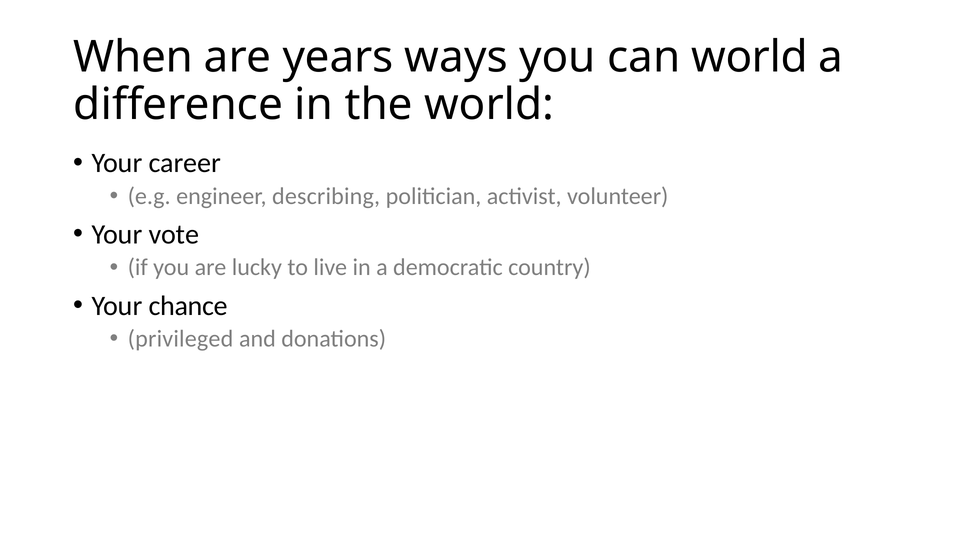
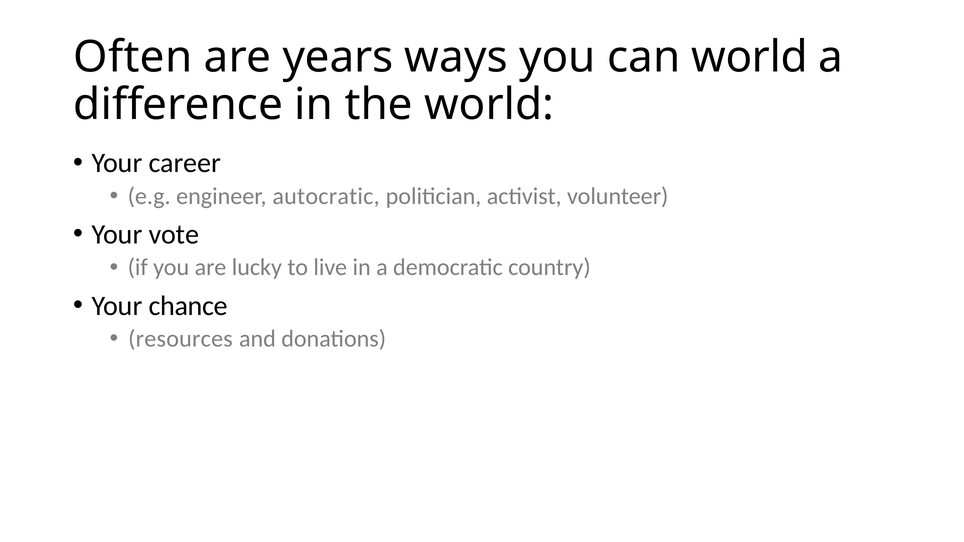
When: When -> Often
describing: describing -> autocratic
privileged: privileged -> resources
